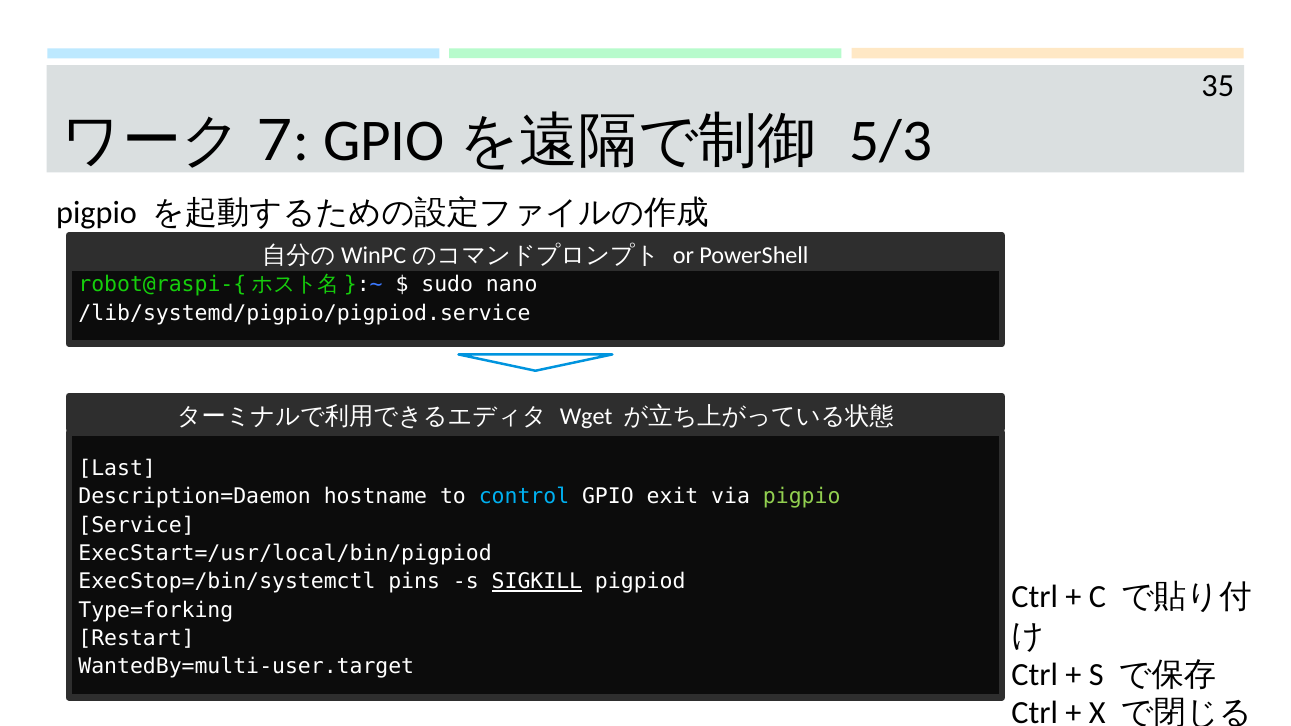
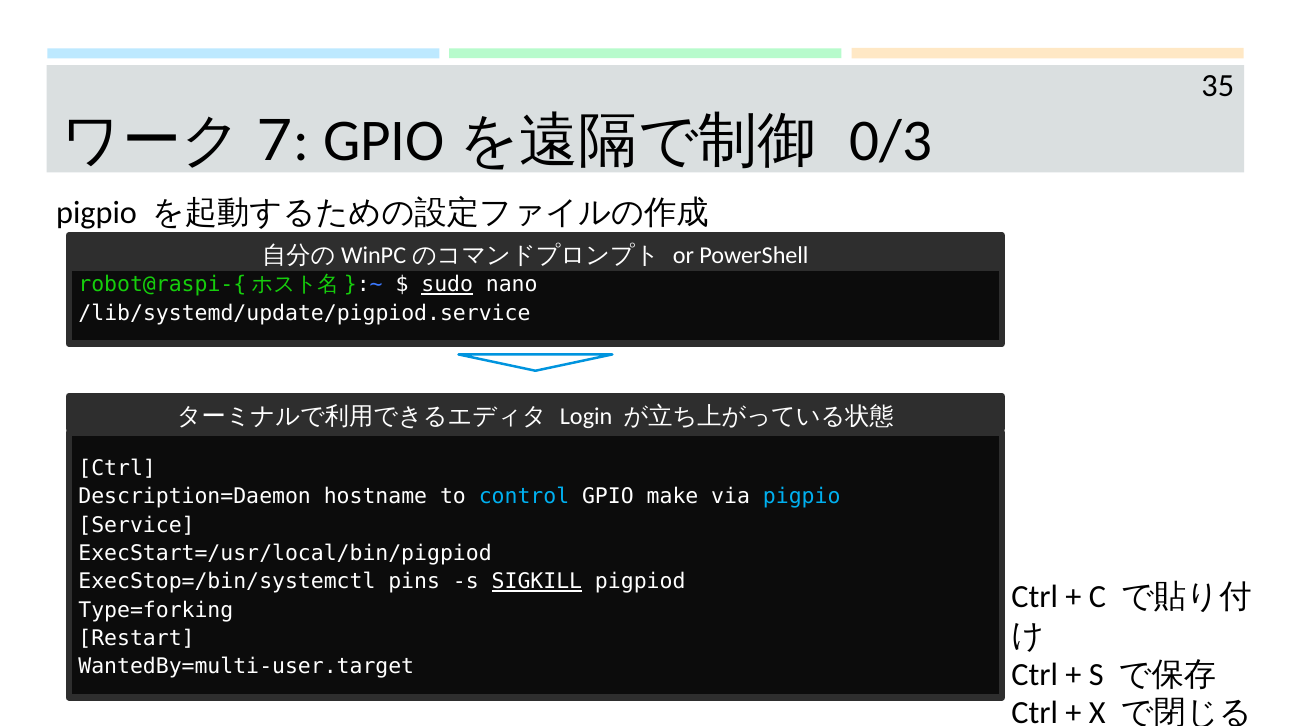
5/3: 5/3 -> 0/3
sudo underline: none -> present
/lib/systemd/pigpio/pigpiod.service: /lib/systemd/pigpio/pigpiod.service -> /lib/systemd/update/pigpiod.service
Wget: Wget -> Login
Last at (117, 468): Last -> Ctrl
exit: exit -> make
pigpio at (802, 497) colour: light green -> light blue
